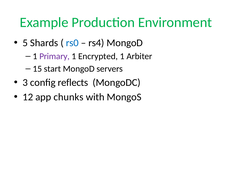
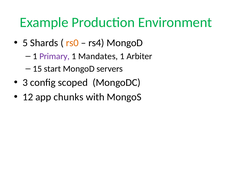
rs0 colour: blue -> orange
Encrypted: Encrypted -> Mandates
reflects: reflects -> scoped
